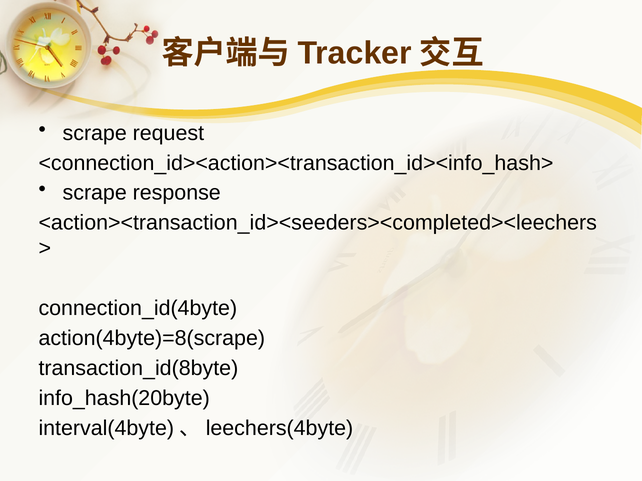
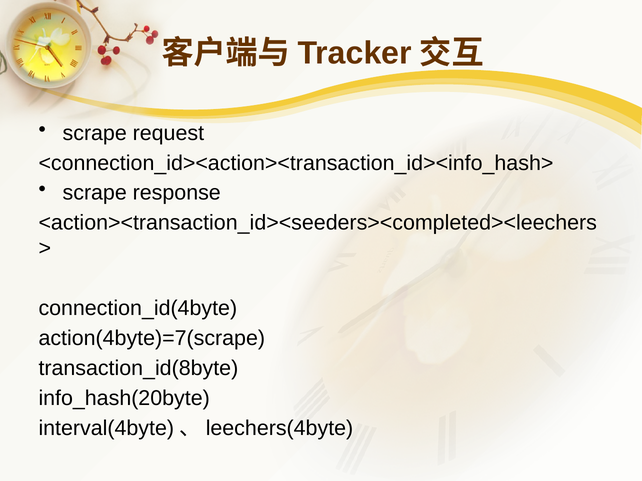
action(4byte)=8(scrape: action(4byte)=8(scrape -> action(4byte)=7(scrape
